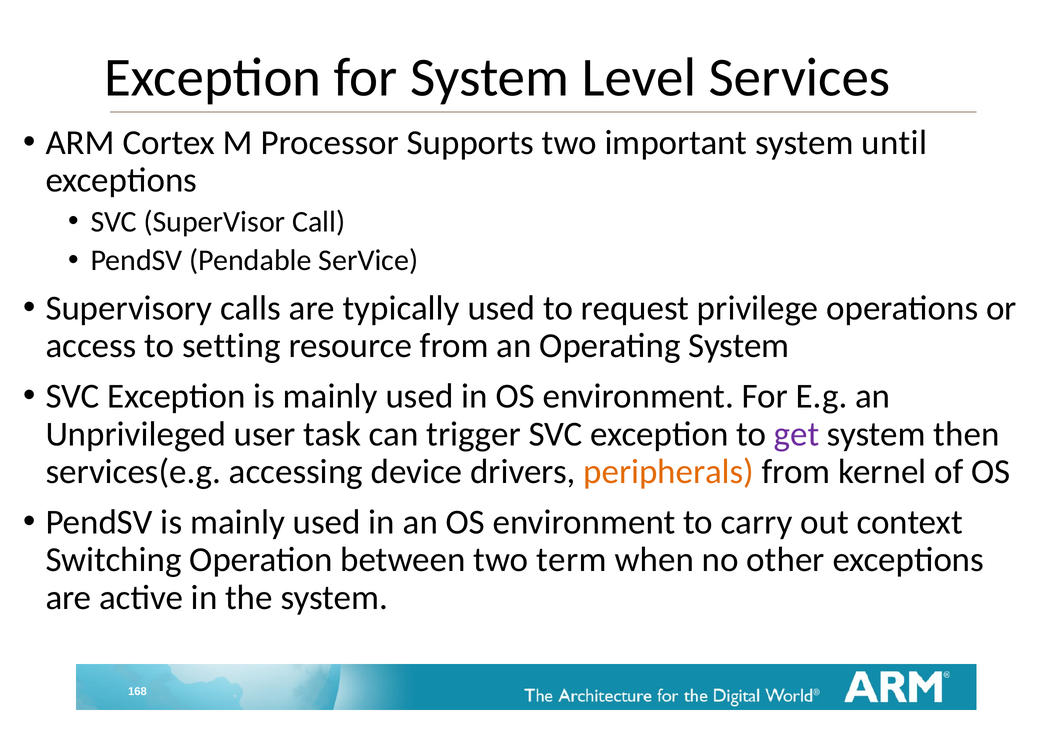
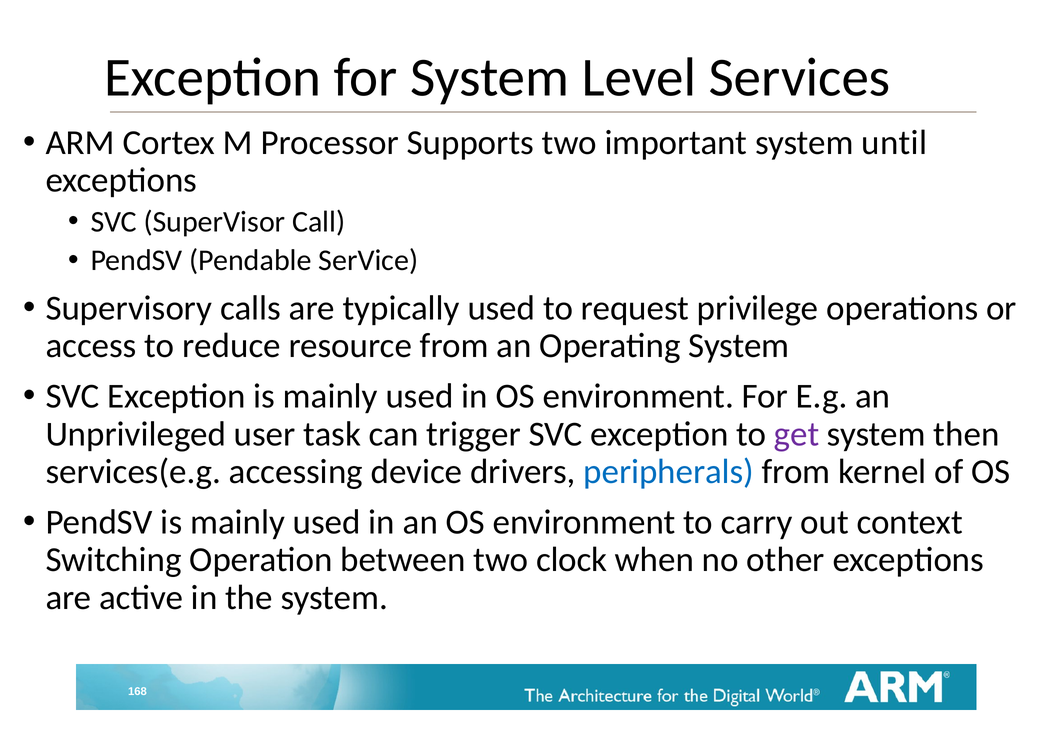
setting: setting -> reduce
peripherals colour: orange -> blue
term: term -> clock
